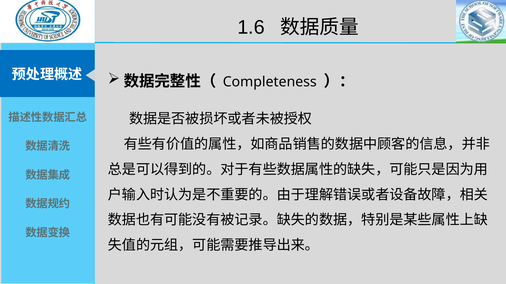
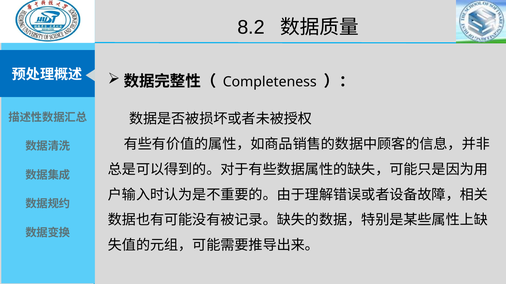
1.6: 1.6 -> 8.2
